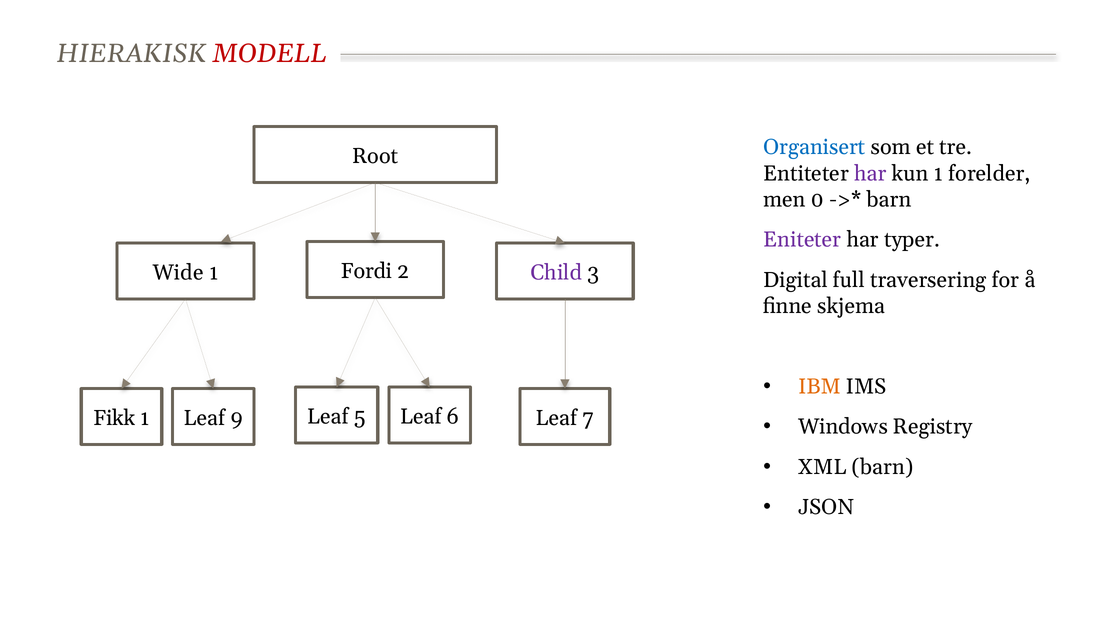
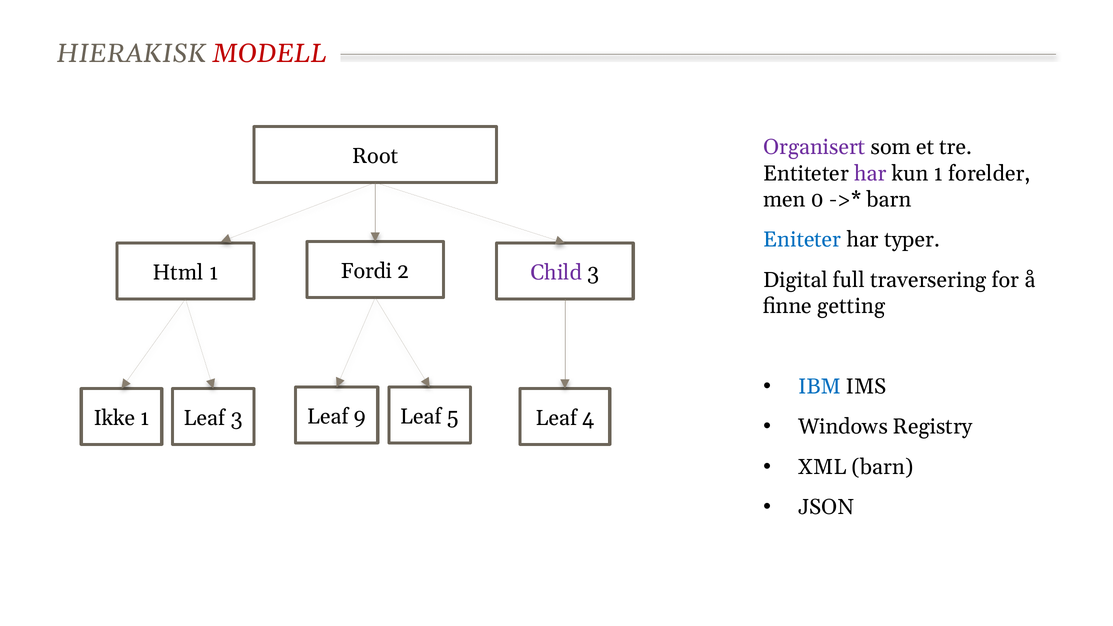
Organisert colour: blue -> purple
Eniteter colour: purple -> blue
Wide: Wide -> Html
skjema: skjema -> getting
IBM colour: orange -> blue
Fikk: Fikk -> Ikke
Leaf 9: 9 -> 3
5: 5 -> 9
6: 6 -> 5
7: 7 -> 4
